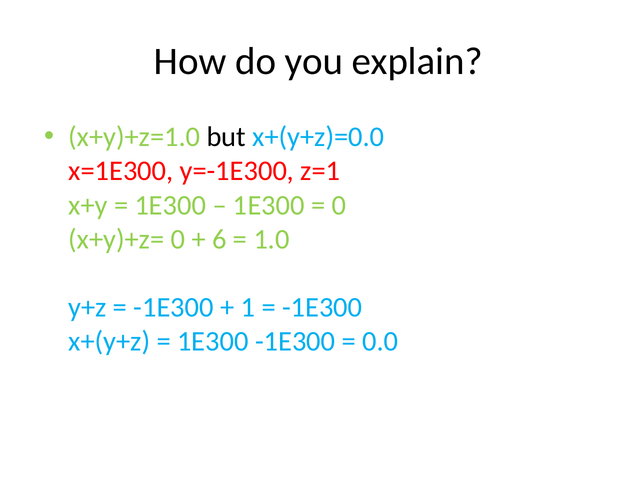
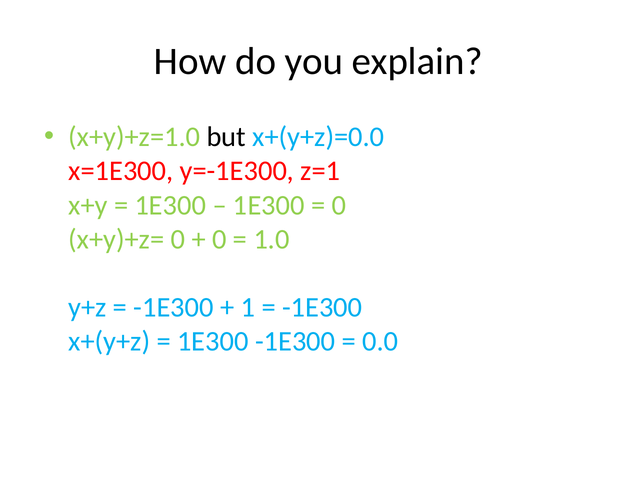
6 at (219, 239): 6 -> 0
